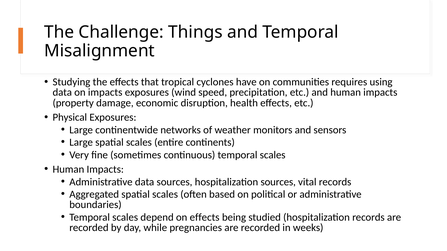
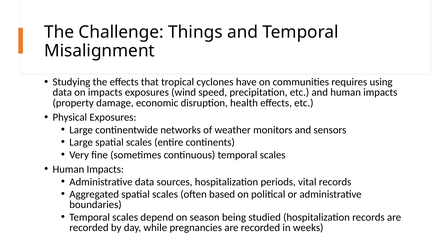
hospitalization sources: sources -> periods
on effects: effects -> season
